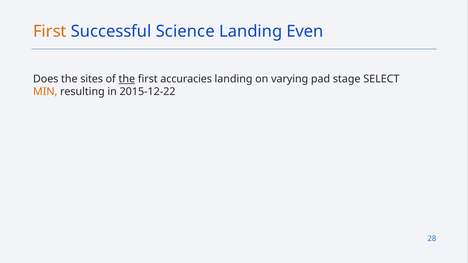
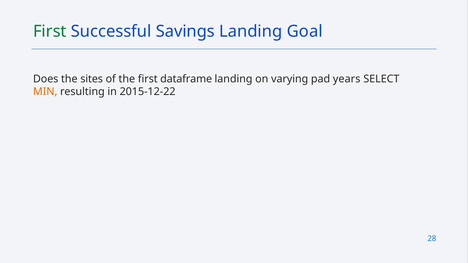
First at (50, 31) colour: orange -> green
Science: Science -> Savings
Even: Even -> Goal
the at (127, 79) underline: present -> none
accuracies: accuracies -> dataframe
stage: stage -> years
